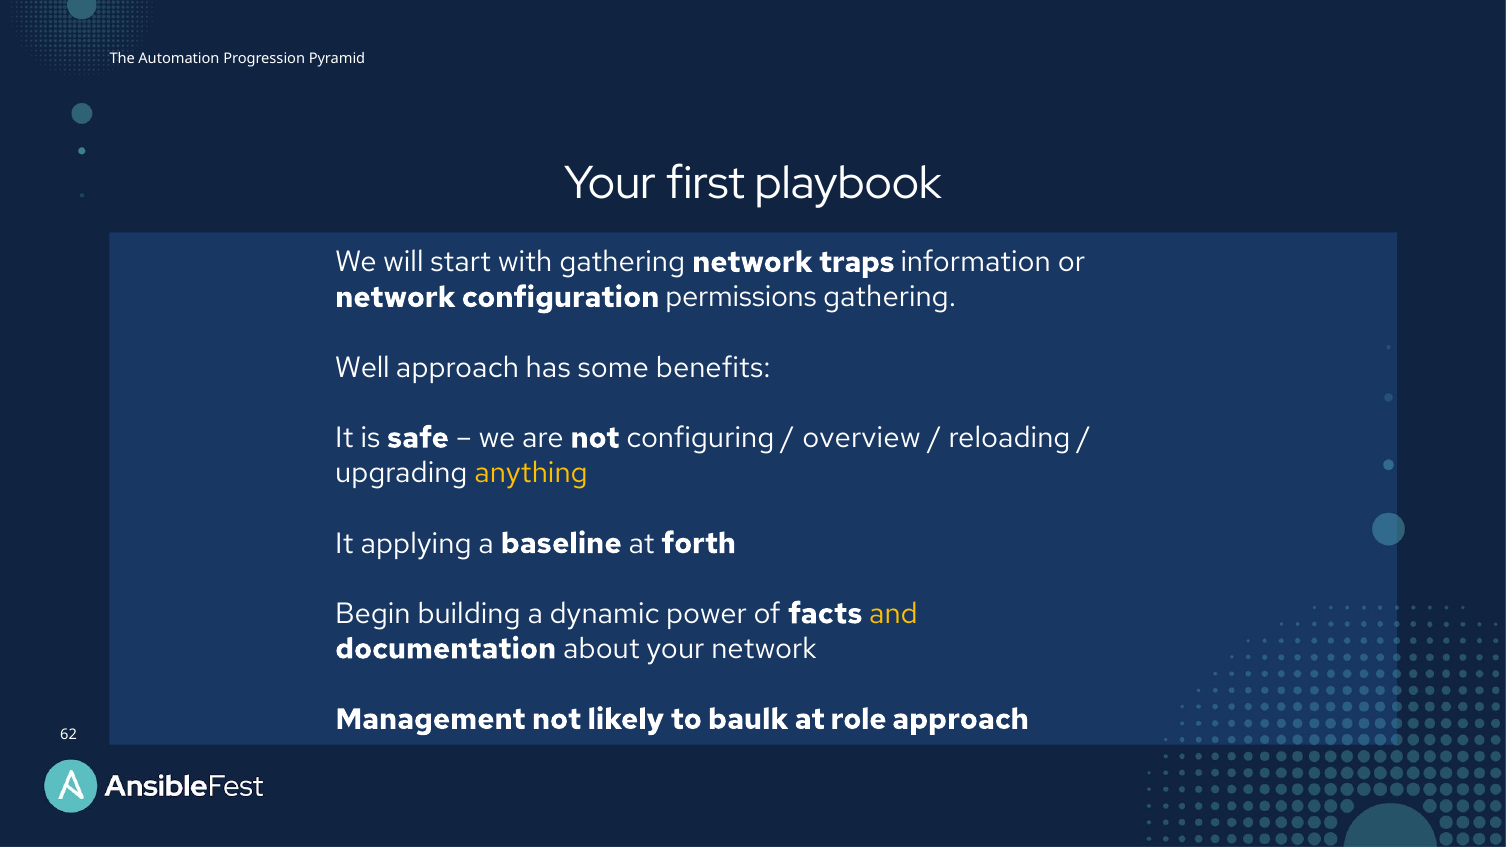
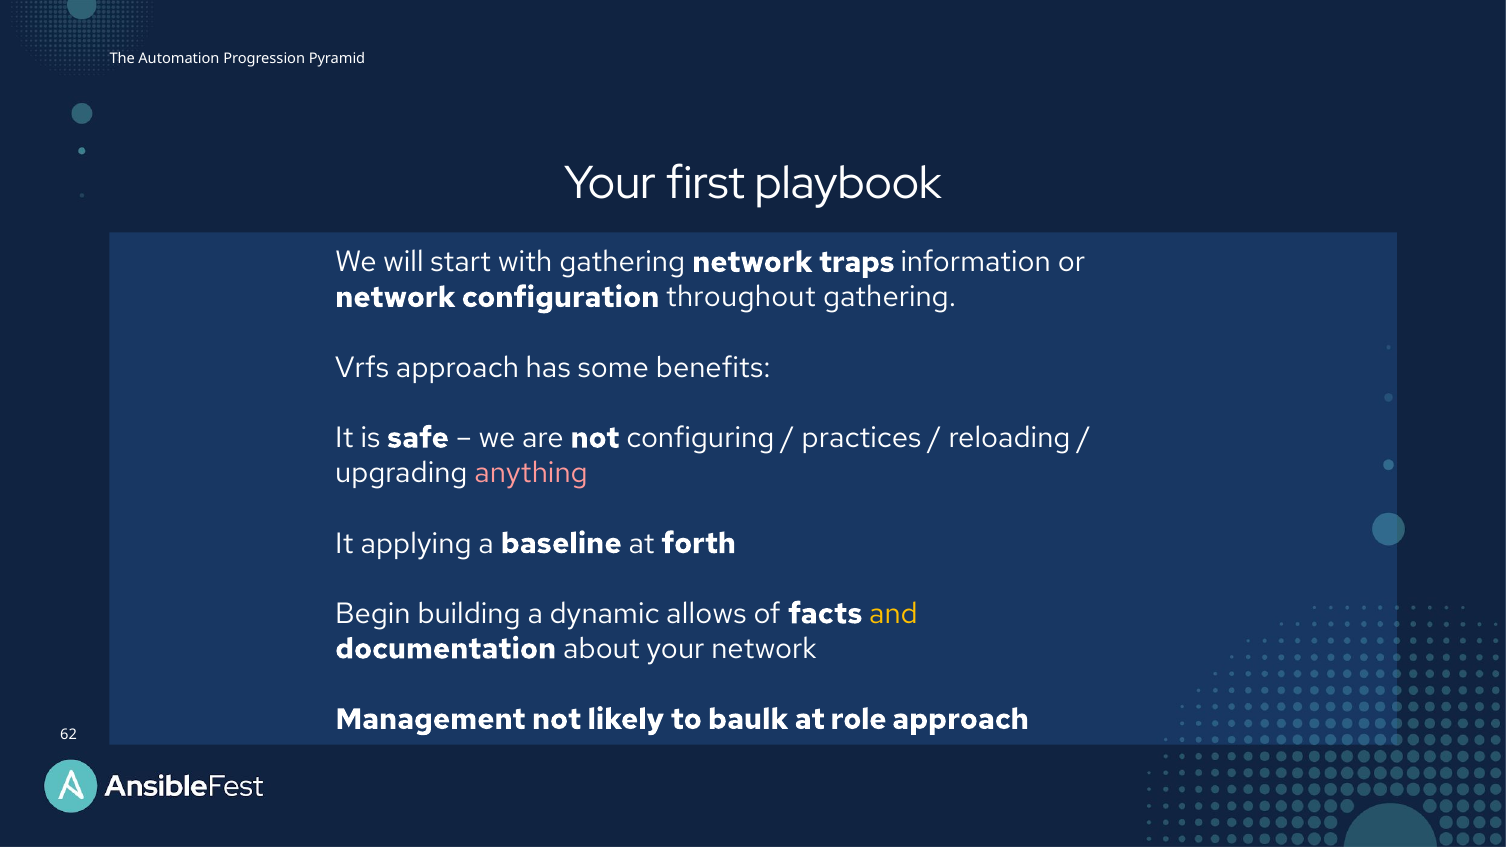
permissions: permissions -> throughout
Well: Well -> Vrfs
overview: overview -> practices
anything colour: yellow -> pink
power: power -> allows
